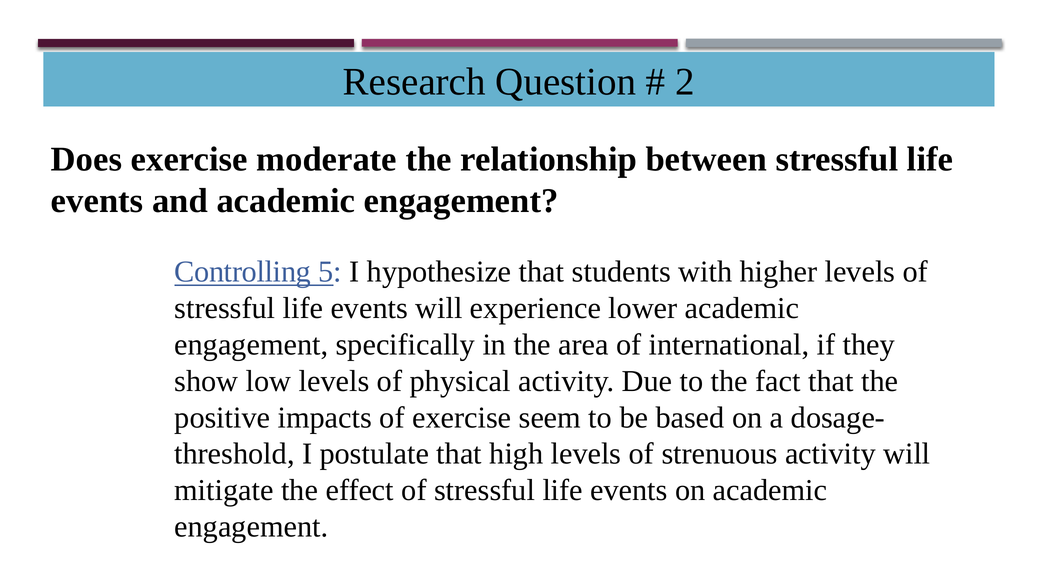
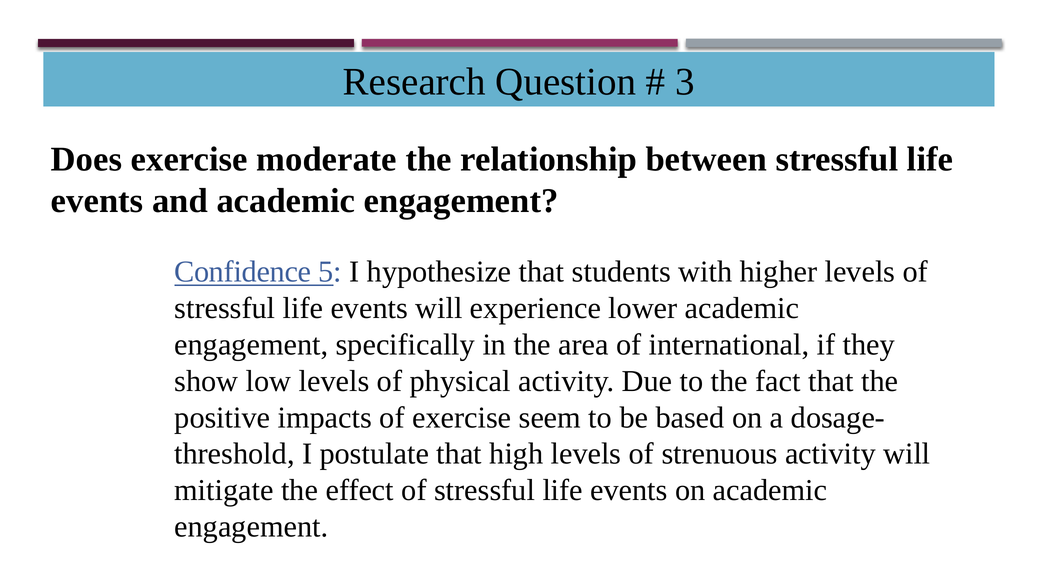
2: 2 -> 3
Controlling: Controlling -> Confidence
